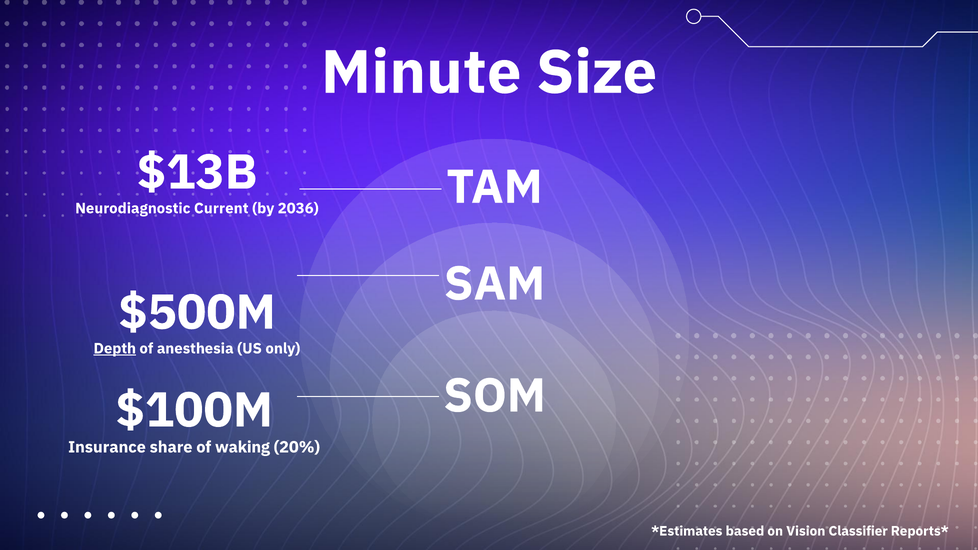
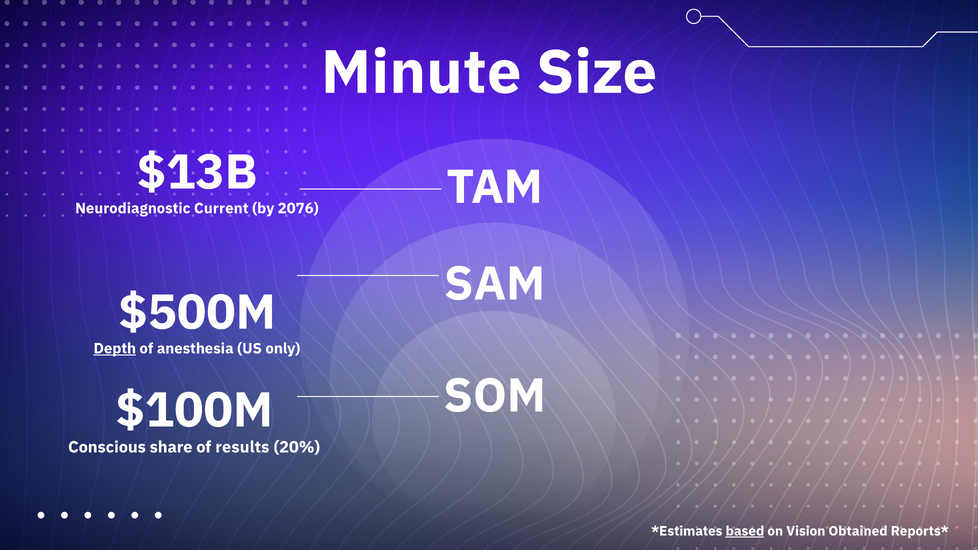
2036: 2036 -> 2076
Insurance: Insurance -> Conscious
waking: waking -> results
based underline: none -> present
Classifier: Classifier -> Obtained
